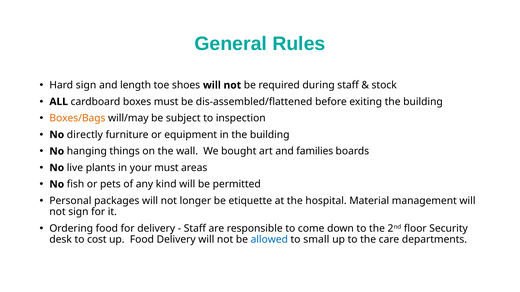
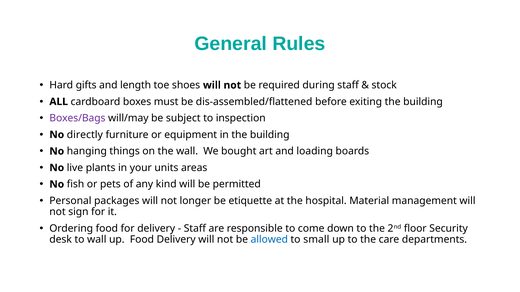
Hard sign: sign -> gifts
Boxes/Bags colour: orange -> purple
families: families -> loading
your must: must -> units
to cost: cost -> wall
